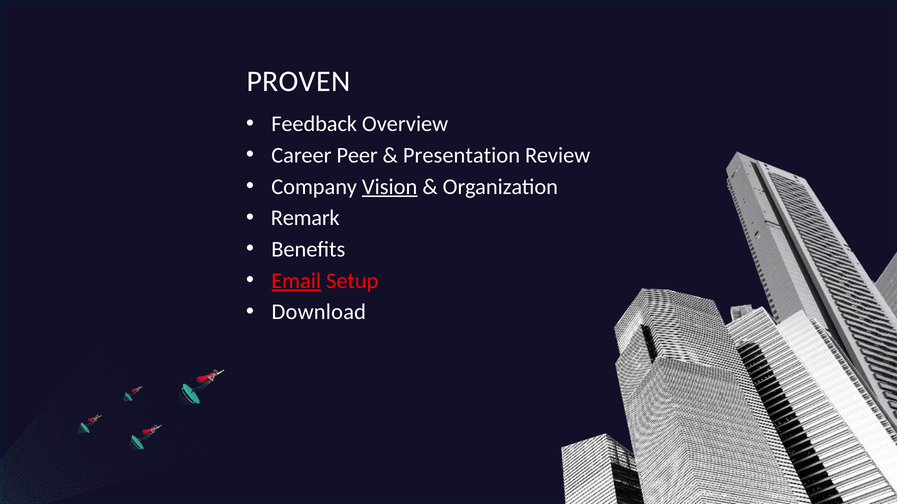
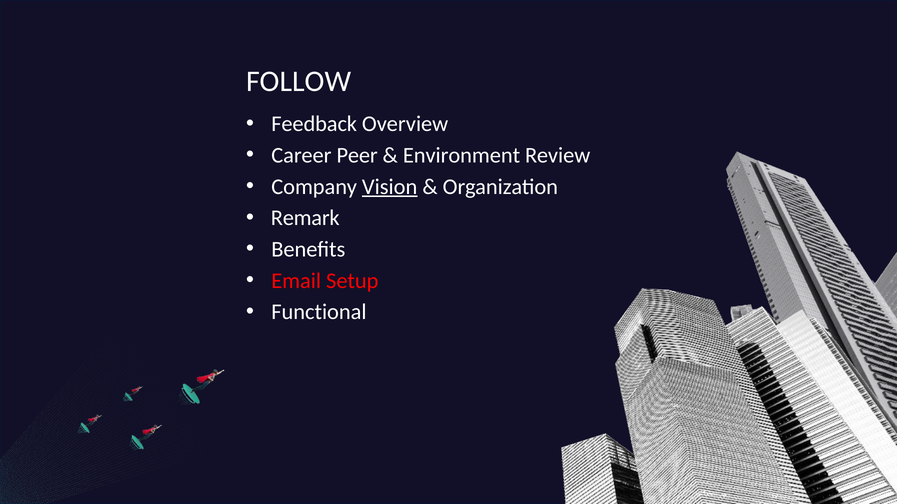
PROVEN: PROVEN -> FOLLOW
Presentation: Presentation -> Environment
Email underline: present -> none
Download: Download -> Functional
